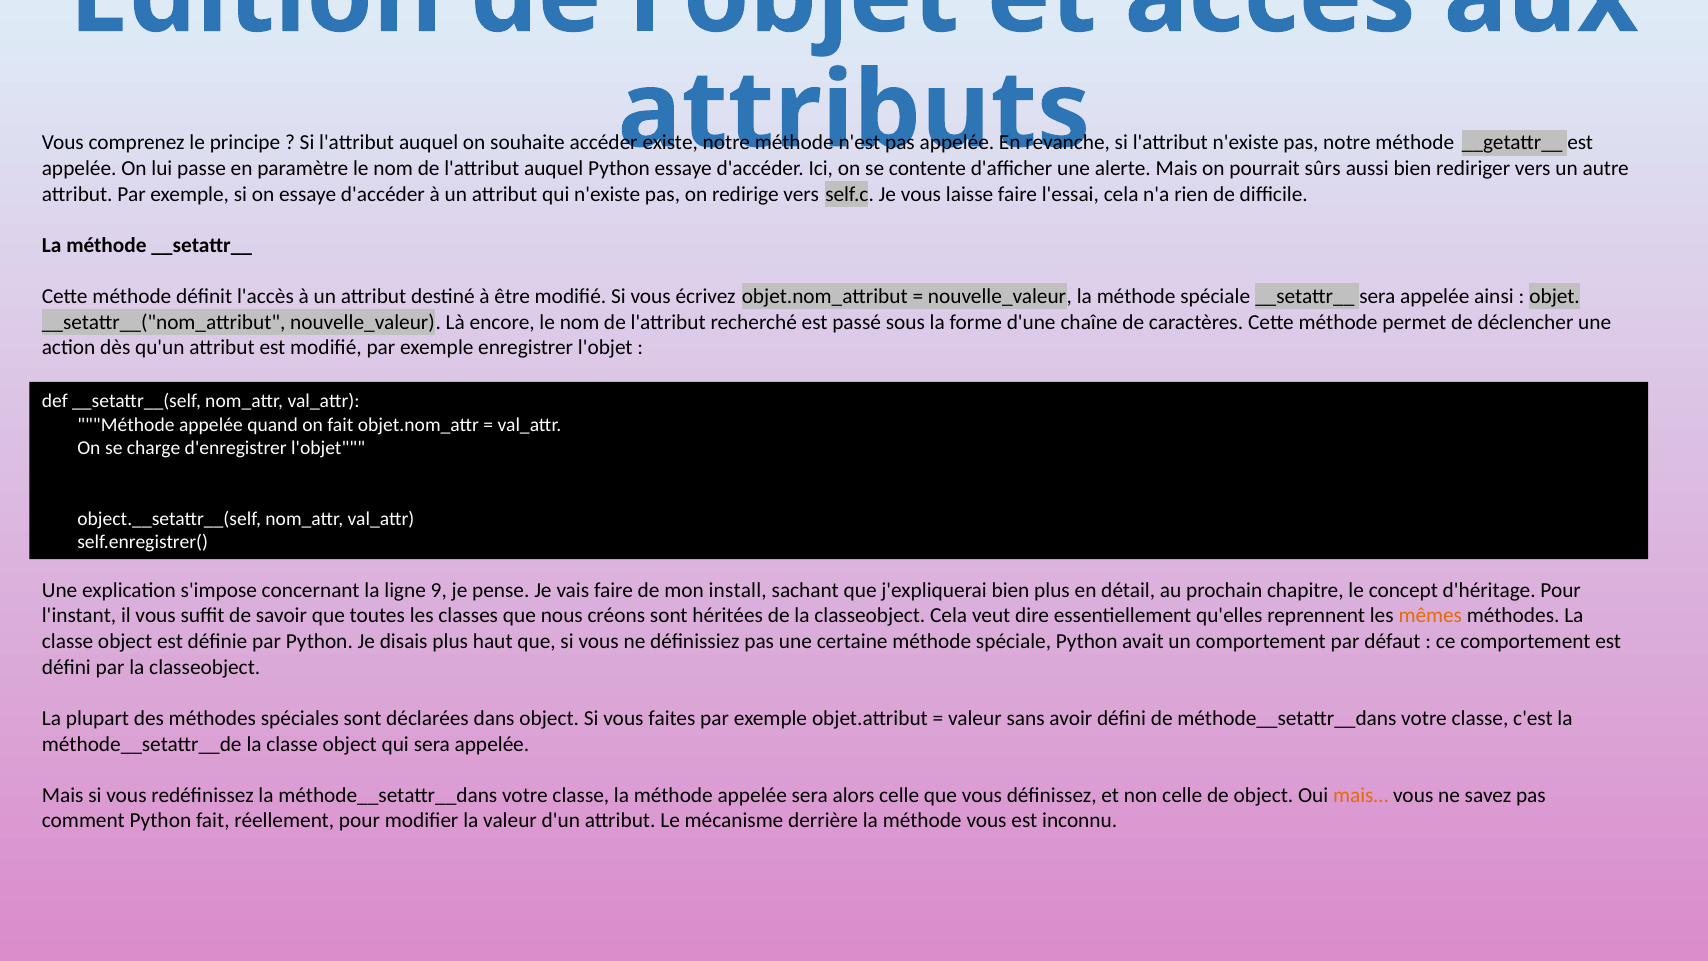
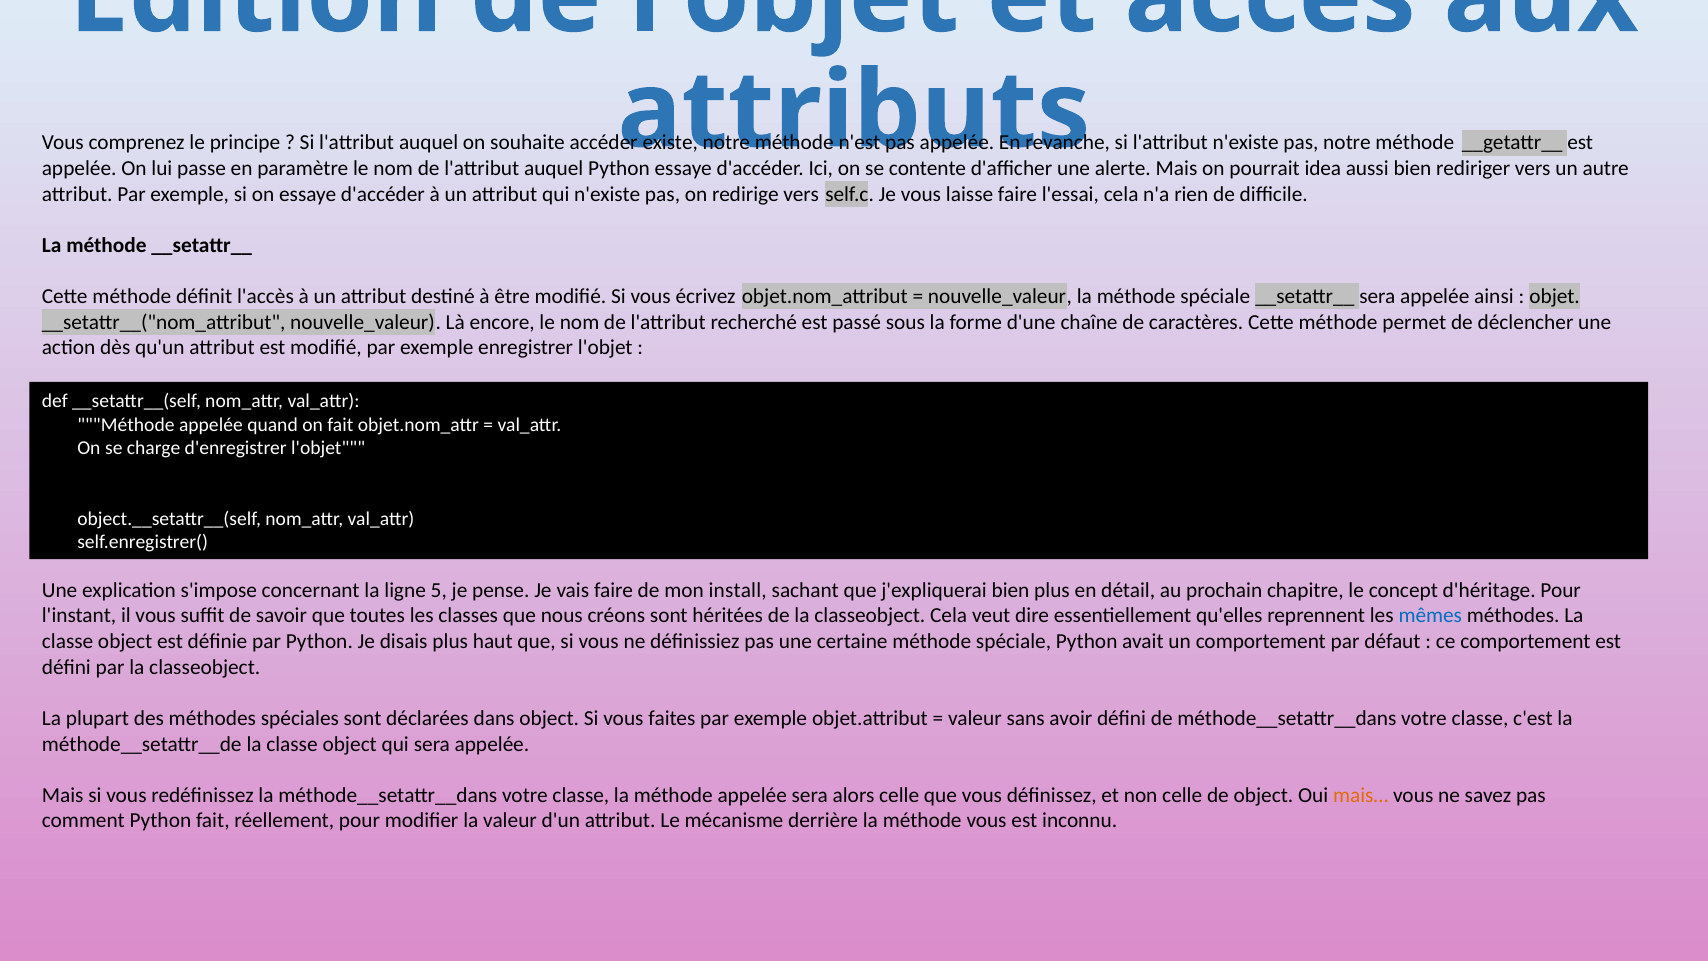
sûrs: sûrs -> idea
9: 9 -> 5
mêmes colour: orange -> blue
